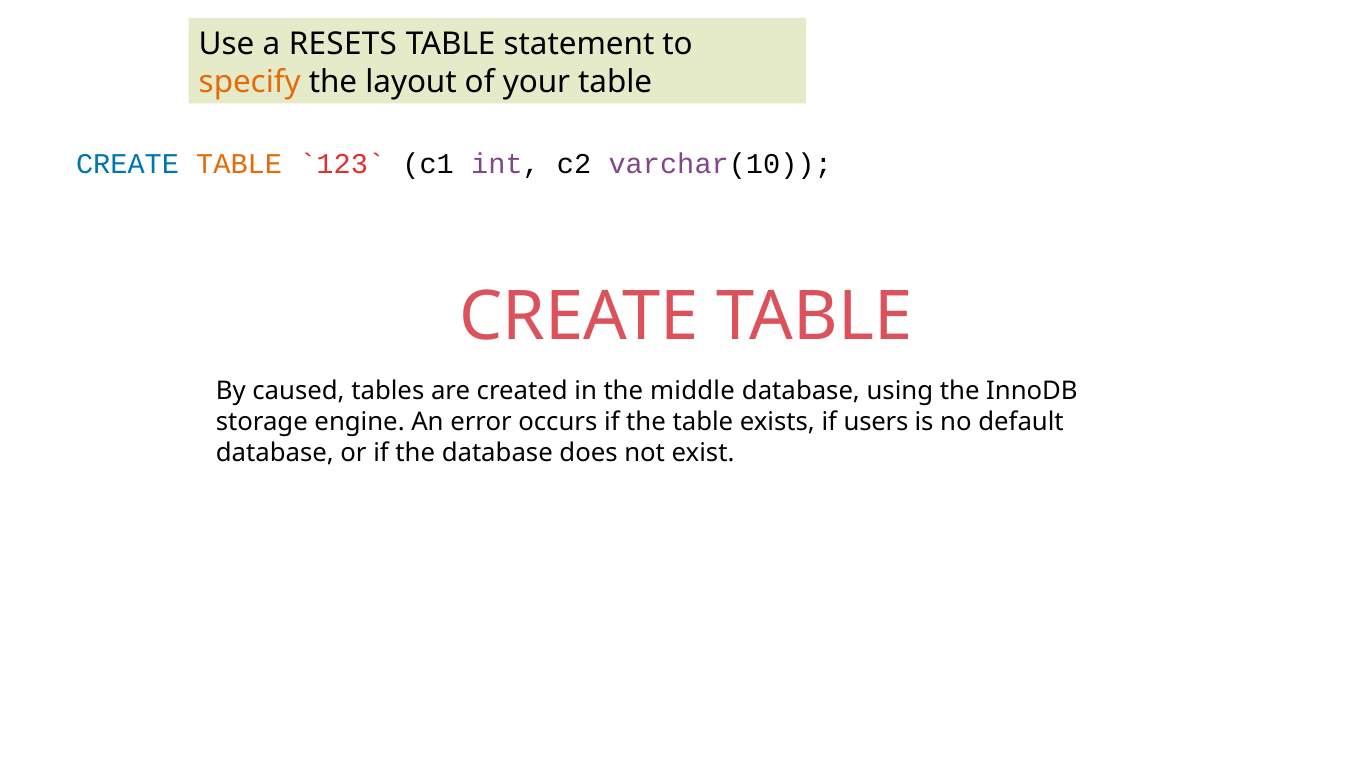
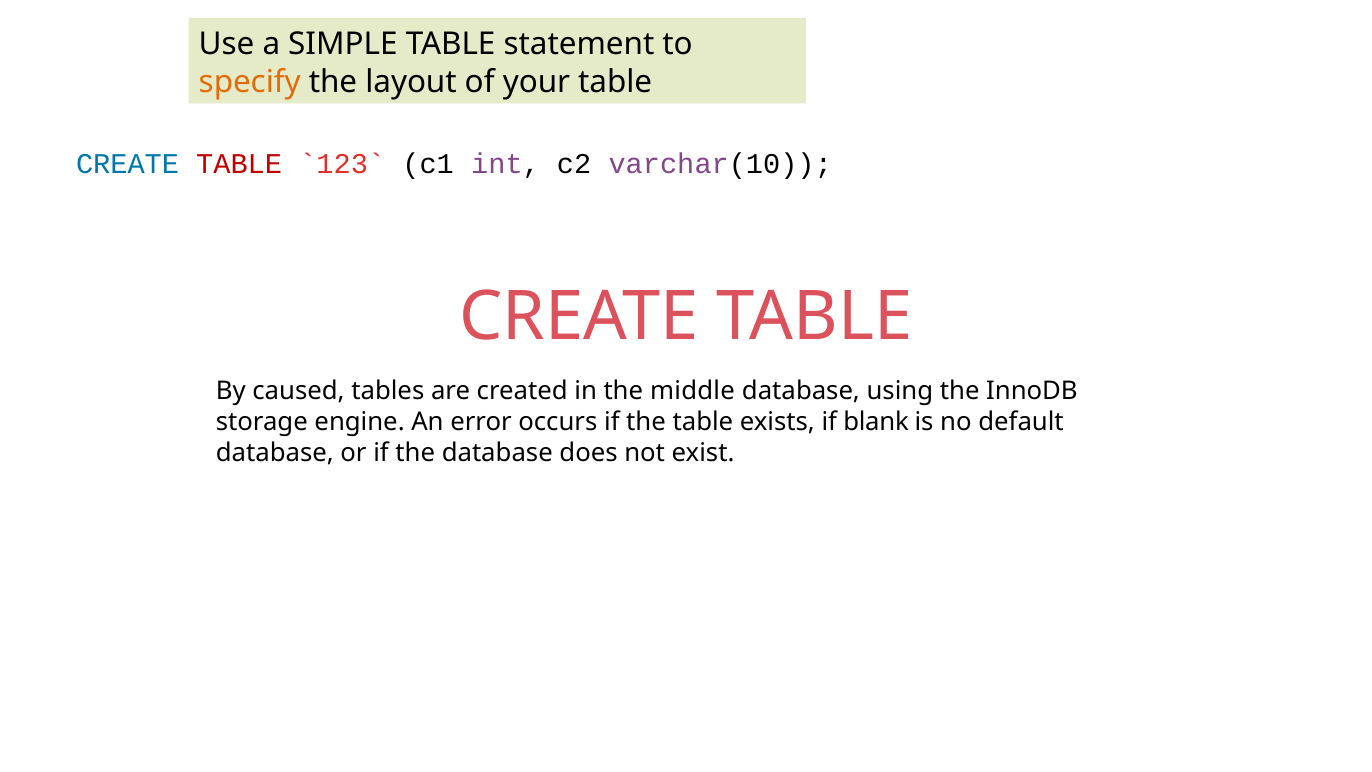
RESETS: RESETS -> SIMPLE
TABLE at (239, 164) colour: orange -> red
users: users -> blank
